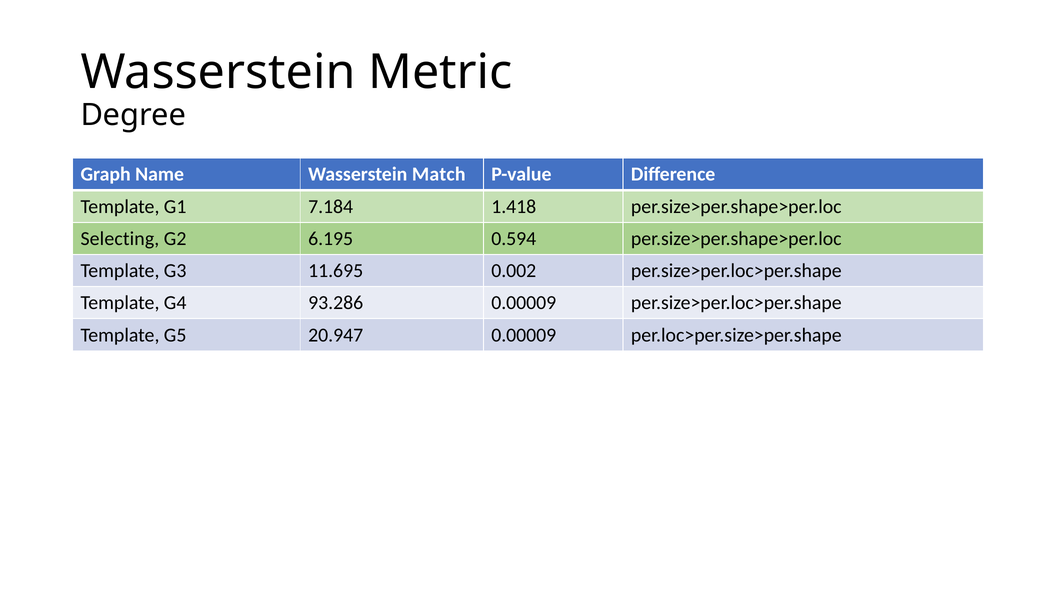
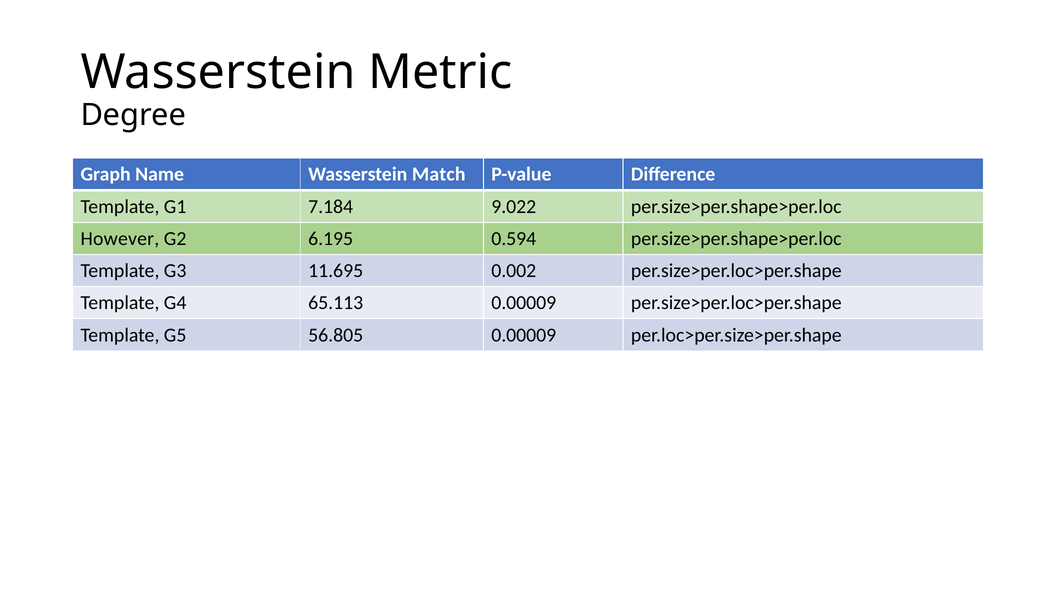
1.418: 1.418 -> 9.022
Selecting: Selecting -> However
93.286: 93.286 -> 65.113
20.947: 20.947 -> 56.805
